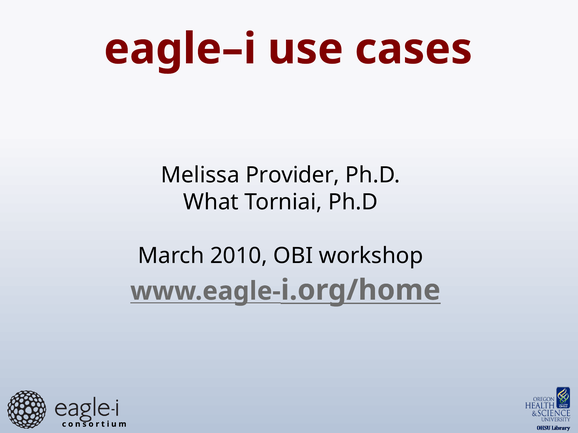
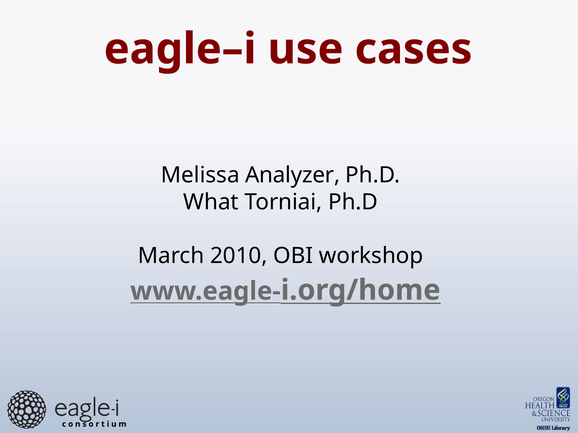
Provider: Provider -> Analyzer
